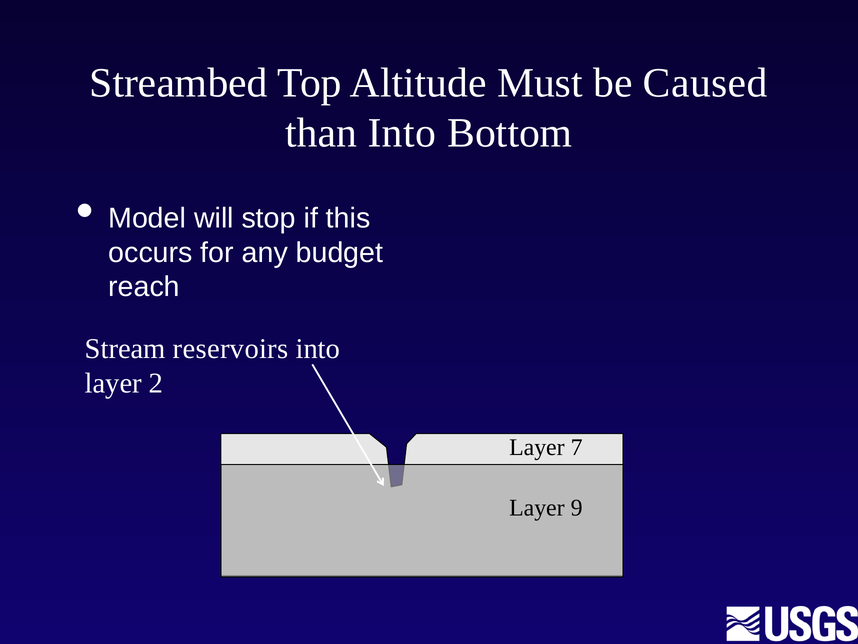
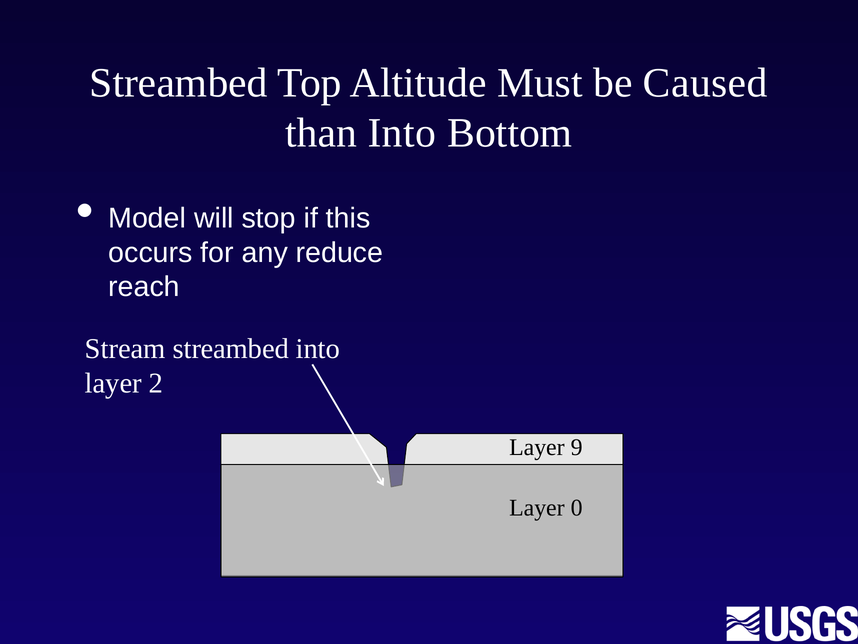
budget: budget -> reduce
Stream reservoirs: reservoirs -> streambed
7: 7 -> 9
9: 9 -> 0
